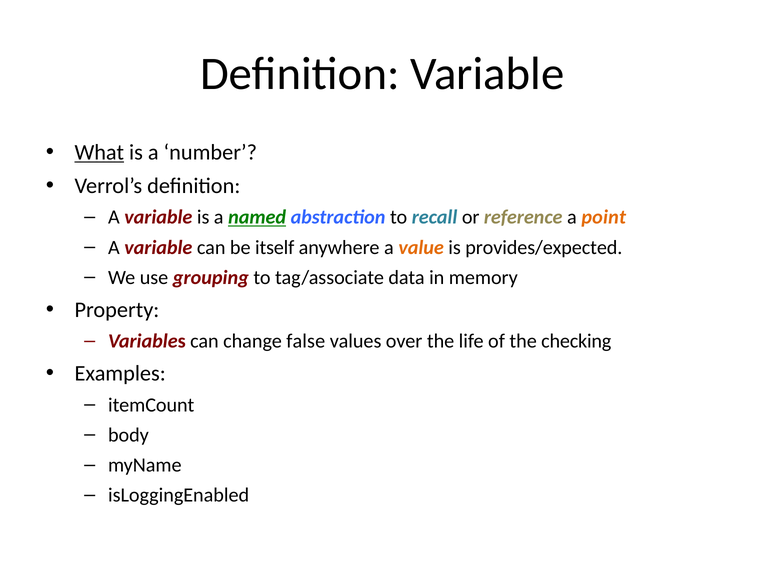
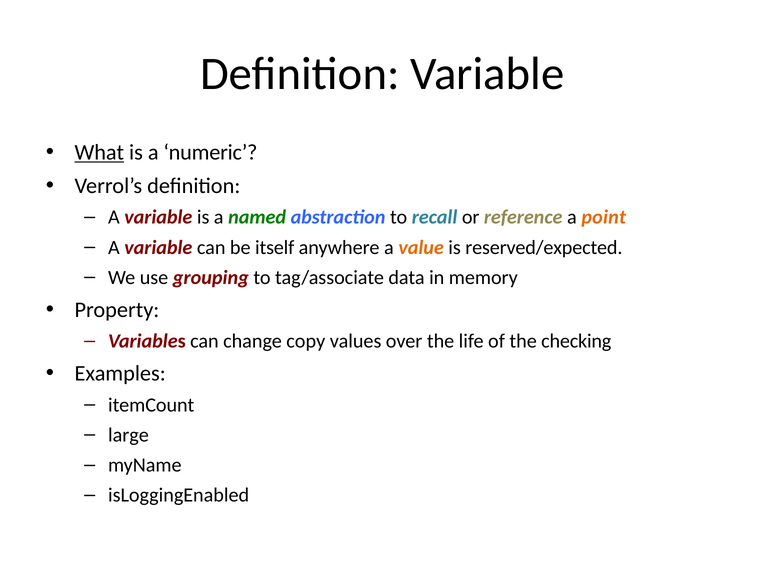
number: number -> numeric
named underline: present -> none
provides/expected: provides/expected -> reserved/expected
false: false -> copy
body: body -> large
